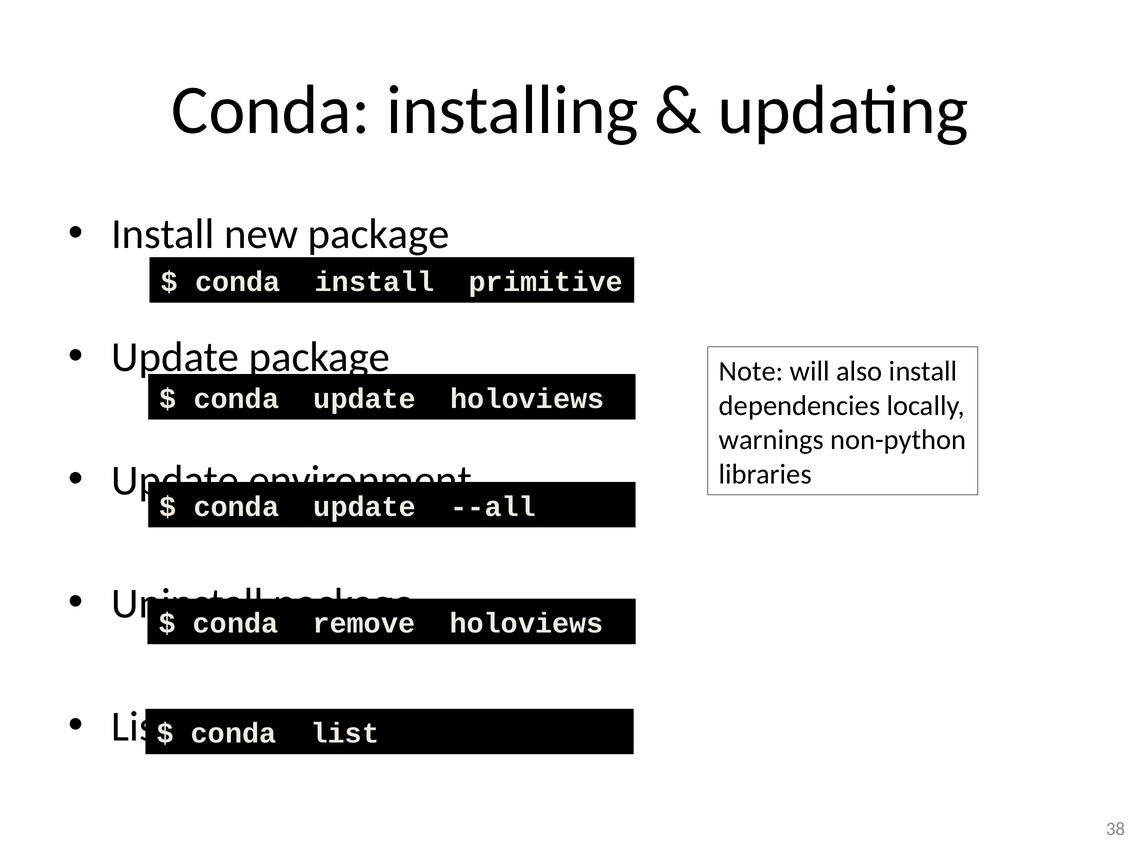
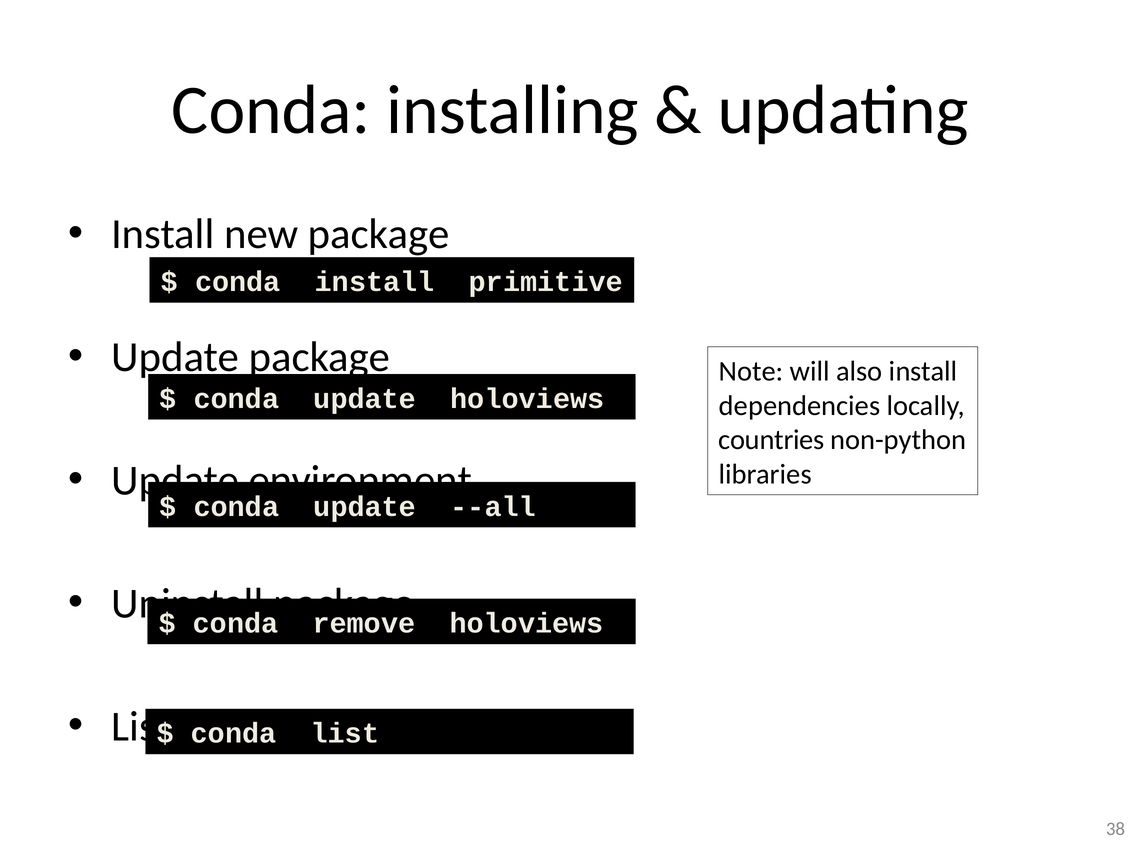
warnings: warnings -> countries
